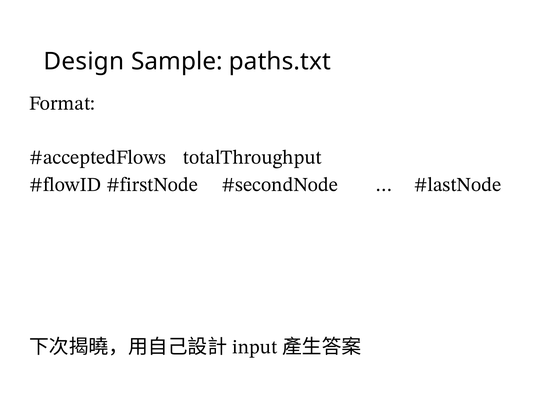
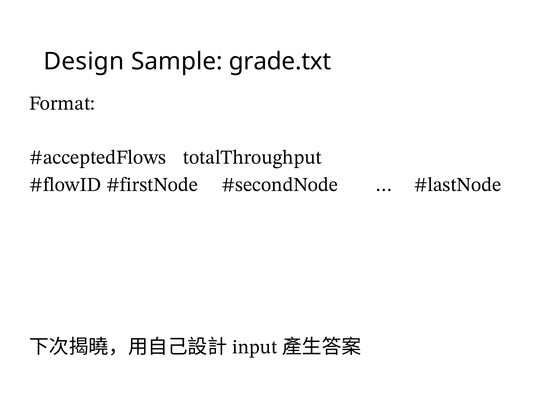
paths.txt: paths.txt -> grade.txt
